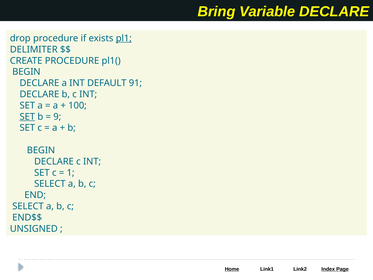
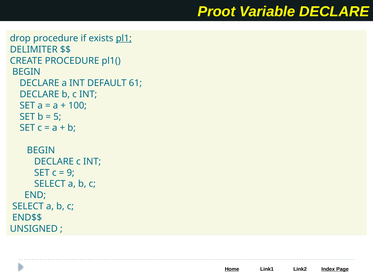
Bring: Bring -> Proot
91: 91 -> 61
SET at (27, 117) underline: present -> none
9: 9 -> 5
1: 1 -> 9
